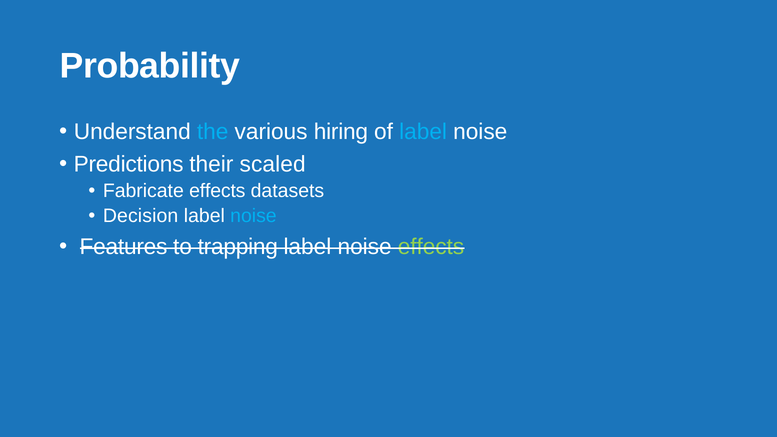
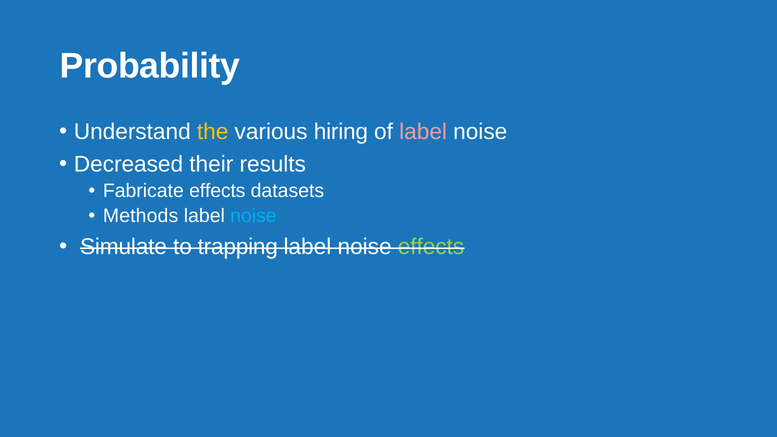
the colour: light blue -> yellow
label at (423, 132) colour: light blue -> pink
Predictions: Predictions -> Decreased
scaled: scaled -> results
Decision: Decision -> Methods
Features: Features -> Simulate
